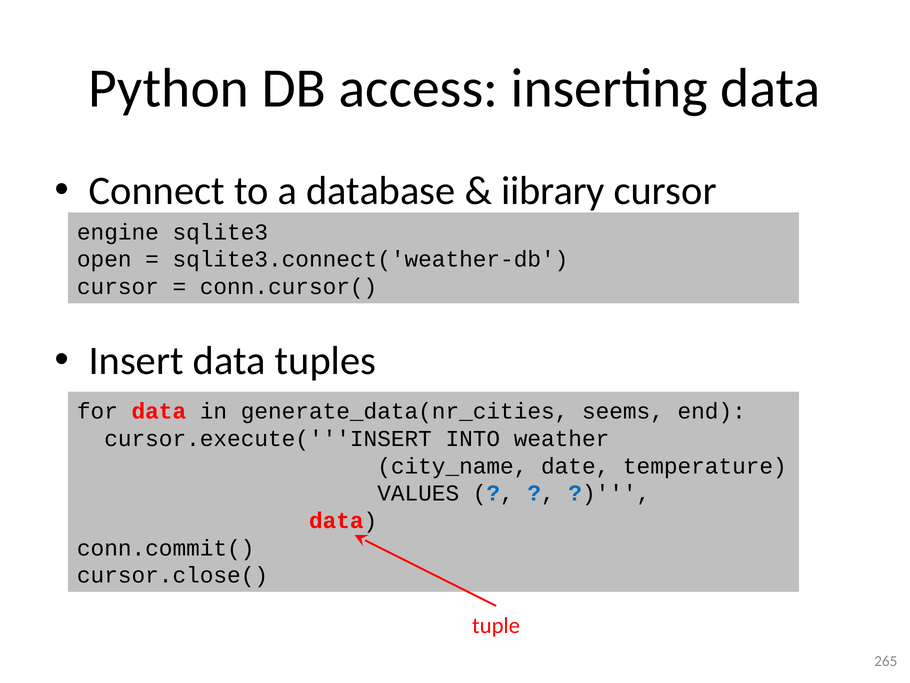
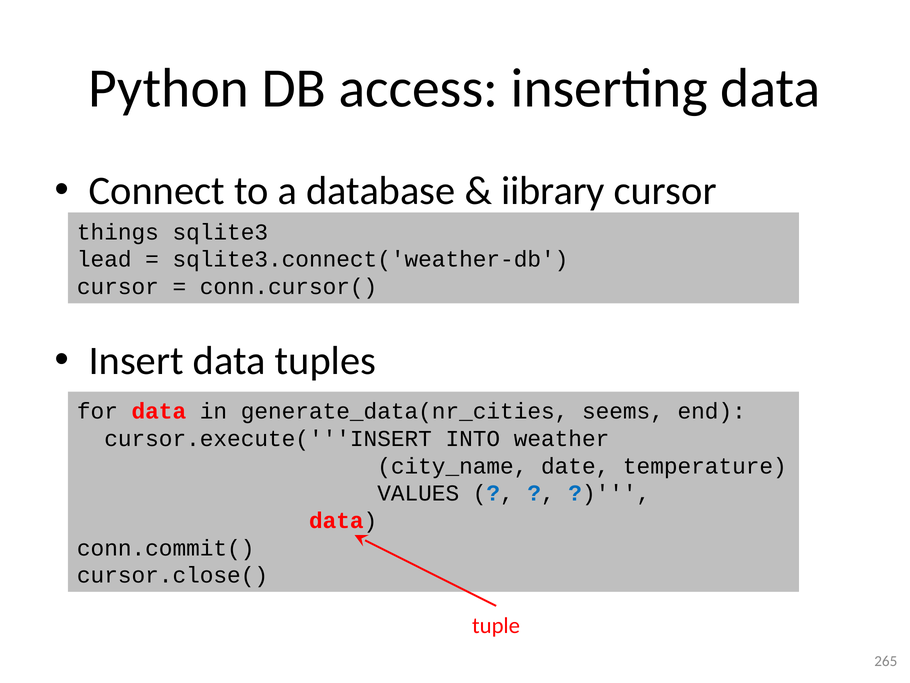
engine: engine -> things
open: open -> lead
